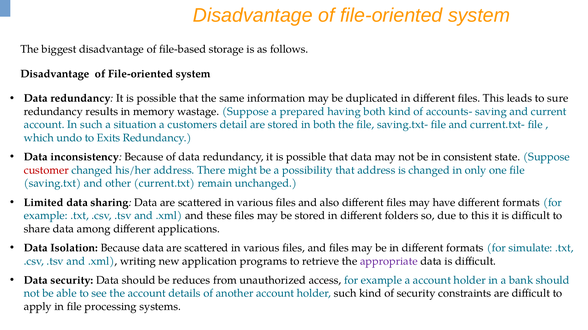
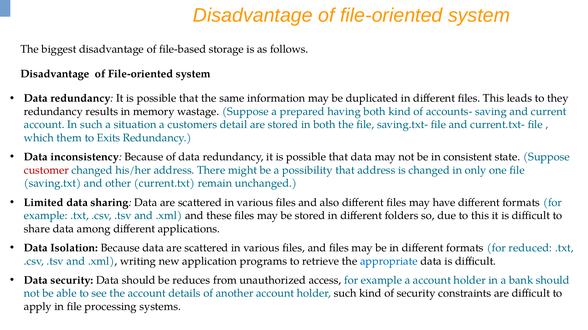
sure: sure -> they
undo: undo -> them
simulate: simulate -> reduced
appropriate colour: purple -> blue
